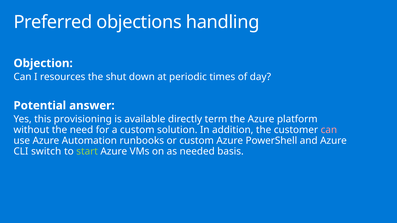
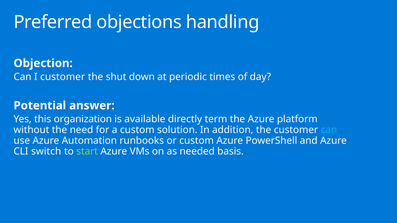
I resources: resources -> customer
provisioning: provisioning -> organization
can at (329, 130) colour: pink -> light blue
